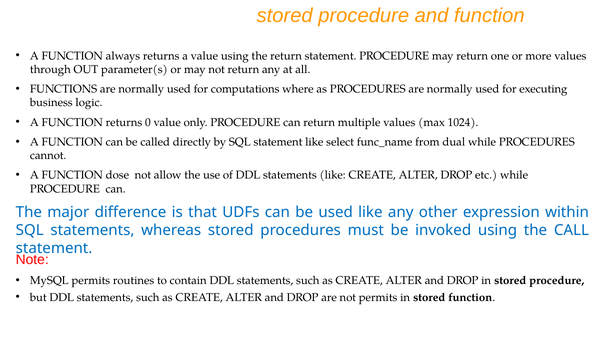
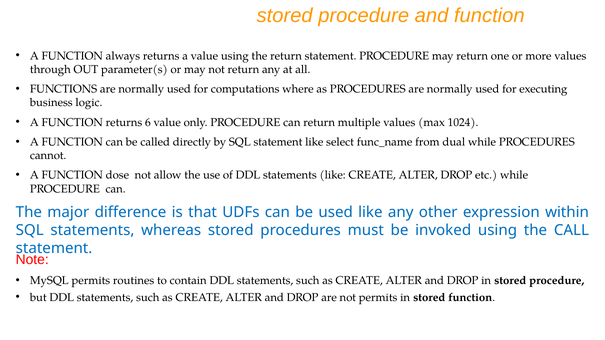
0: 0 -> 6
